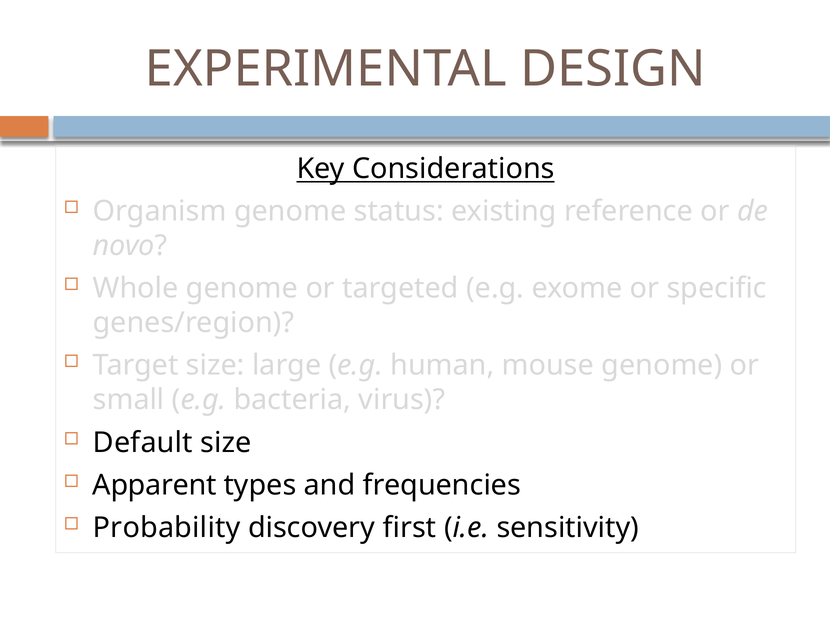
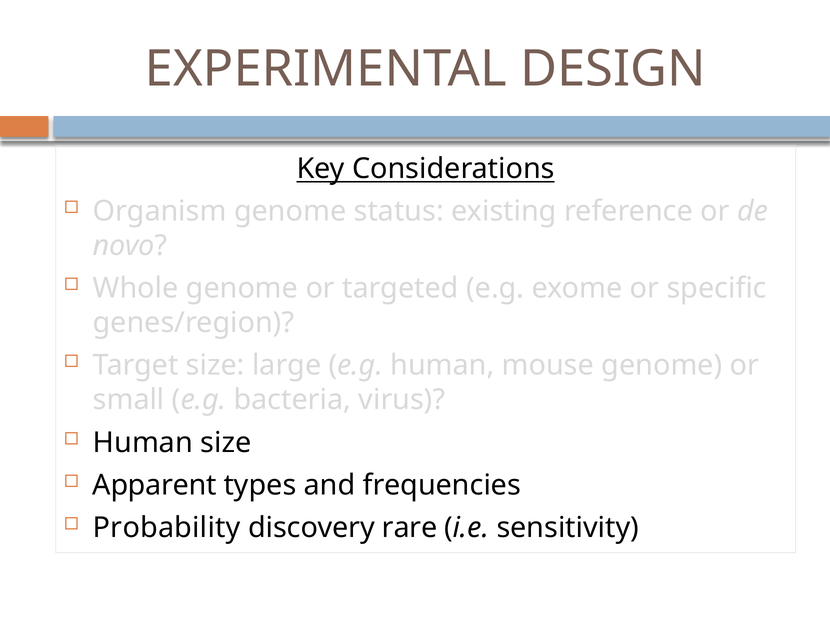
Default at (143, 443): Default -> Human
first: first -> rare
